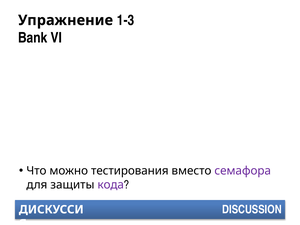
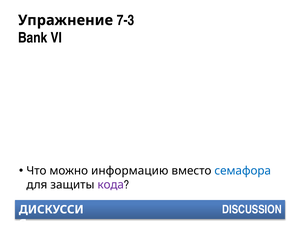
1-3: 1-3 -> 7-3
тестирования: тестирования -> информацию
семафора colour: purple -> blue
